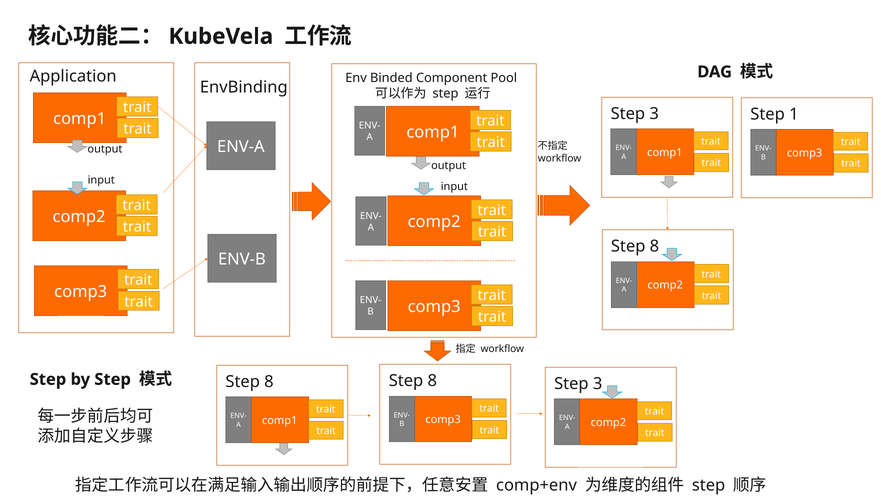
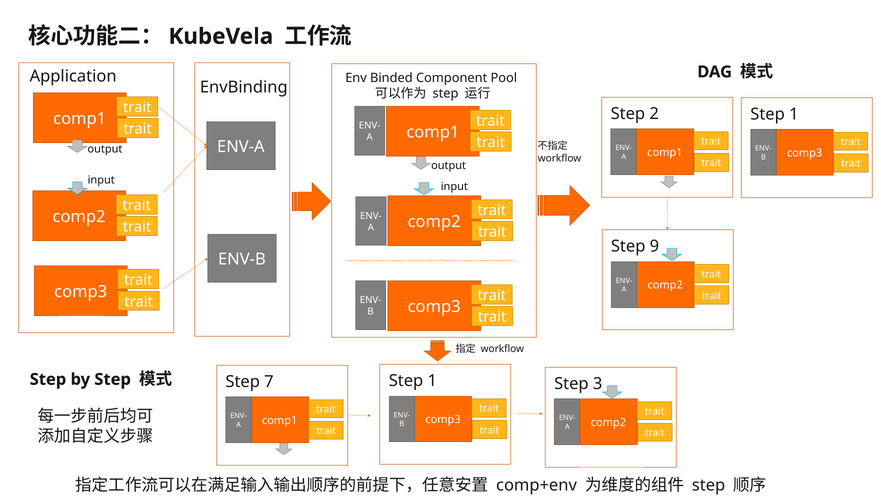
3 at (654, 114): 3 -> 2
8 at (654, 246): 8 -> 9
8 at (432, 381): 8 -> 1
8 at (269, 381): 8 -> 7
